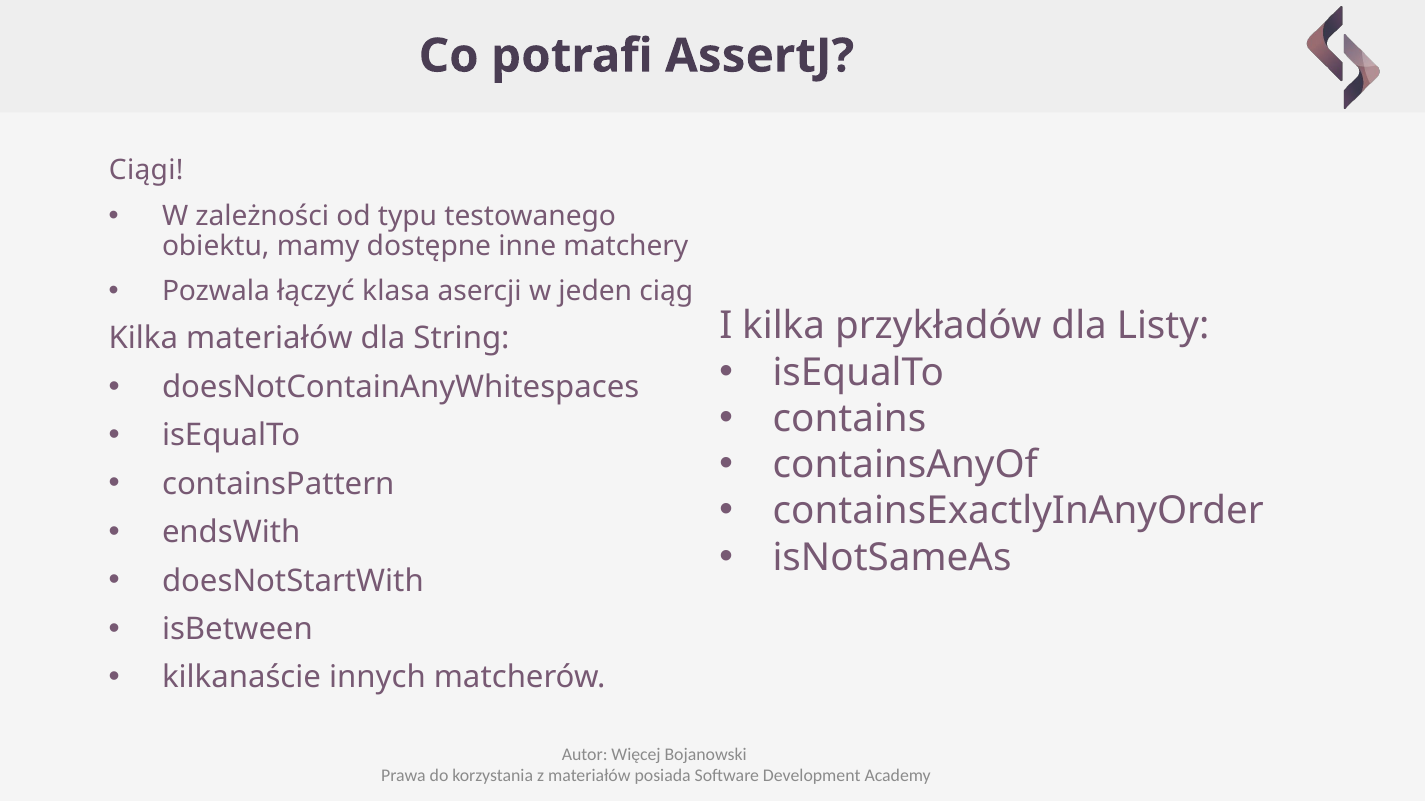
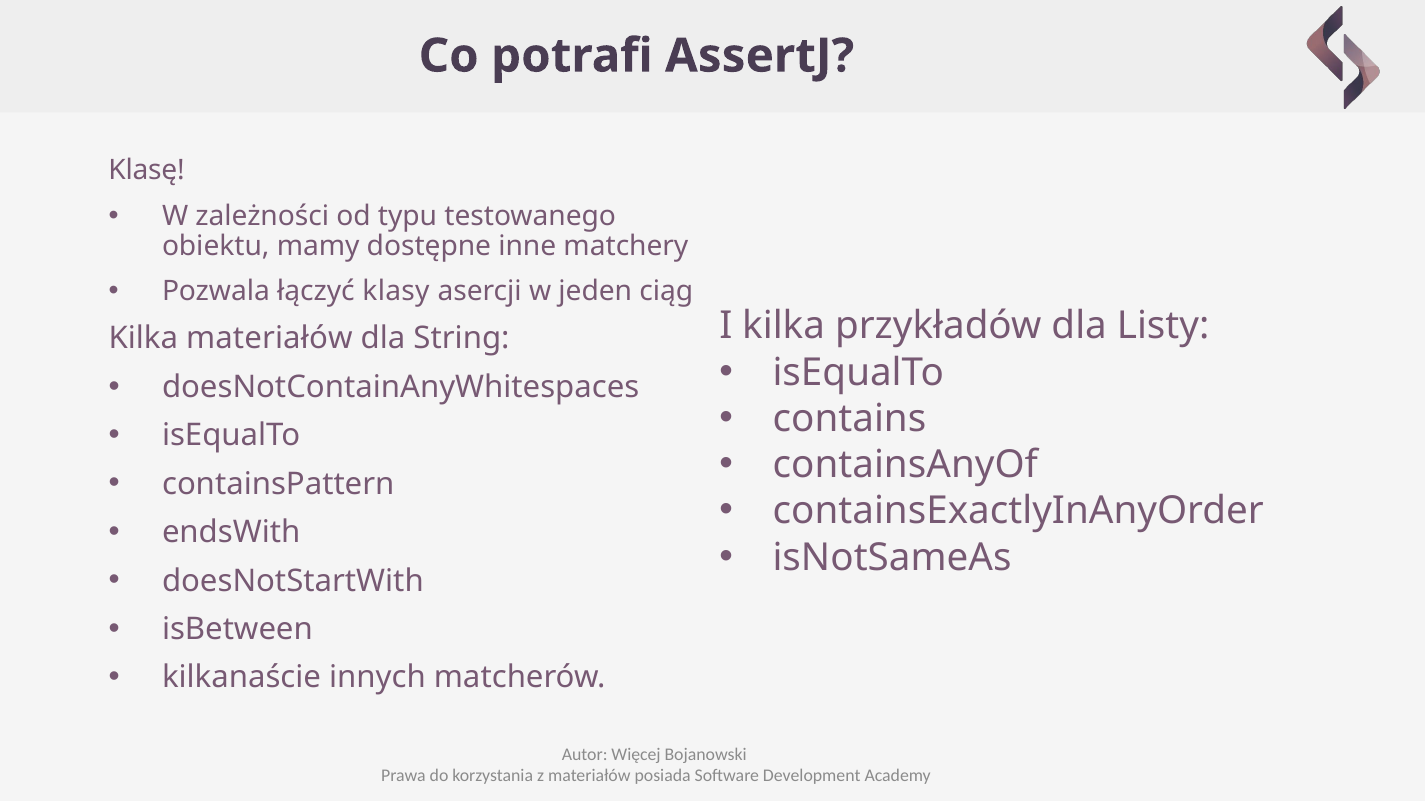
Ciągi: Ciągi -> Klasę
klasa: klasa -> klasy
